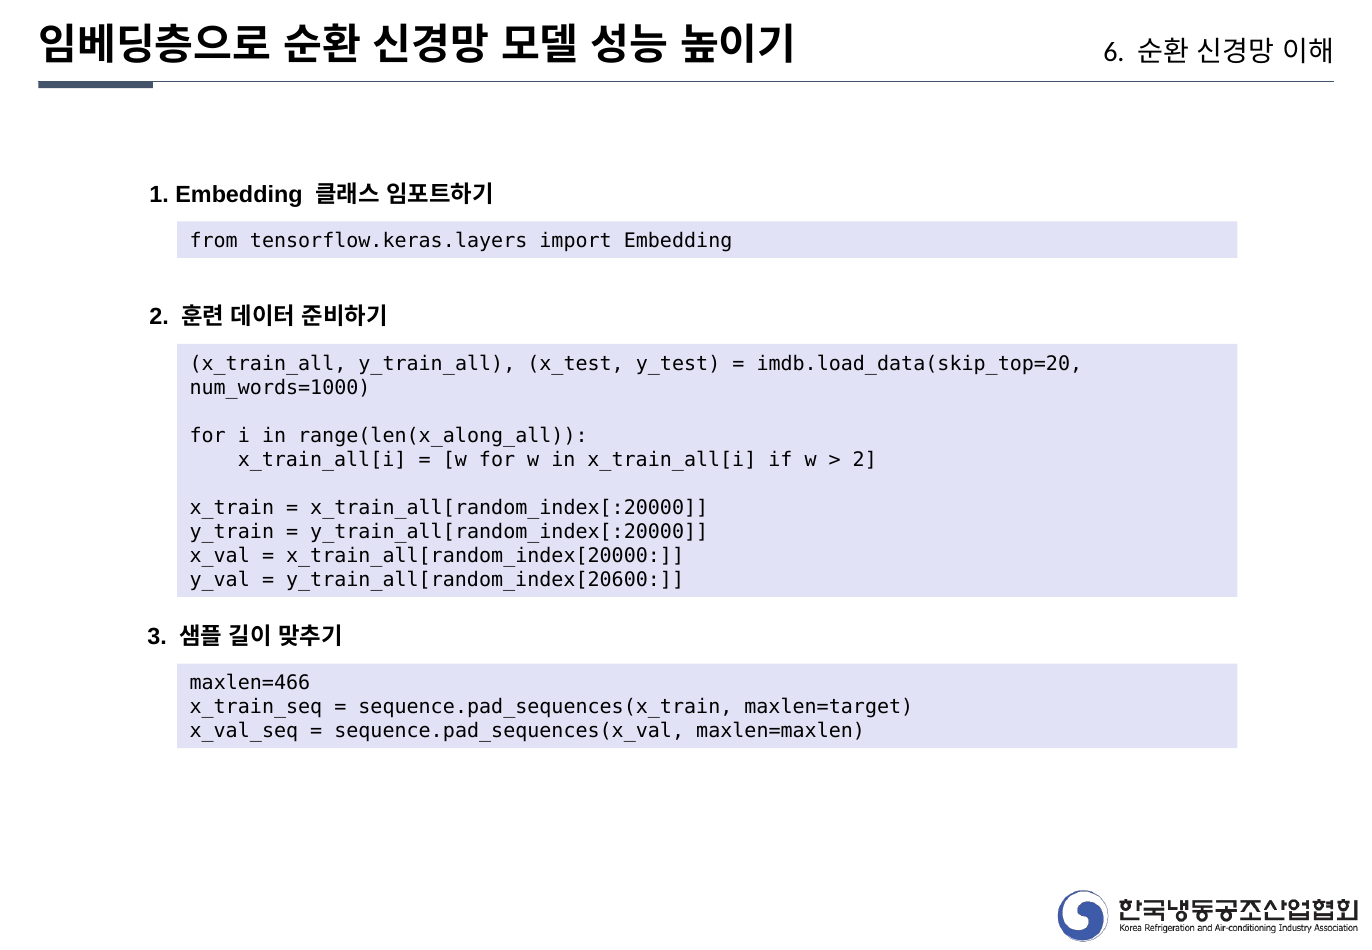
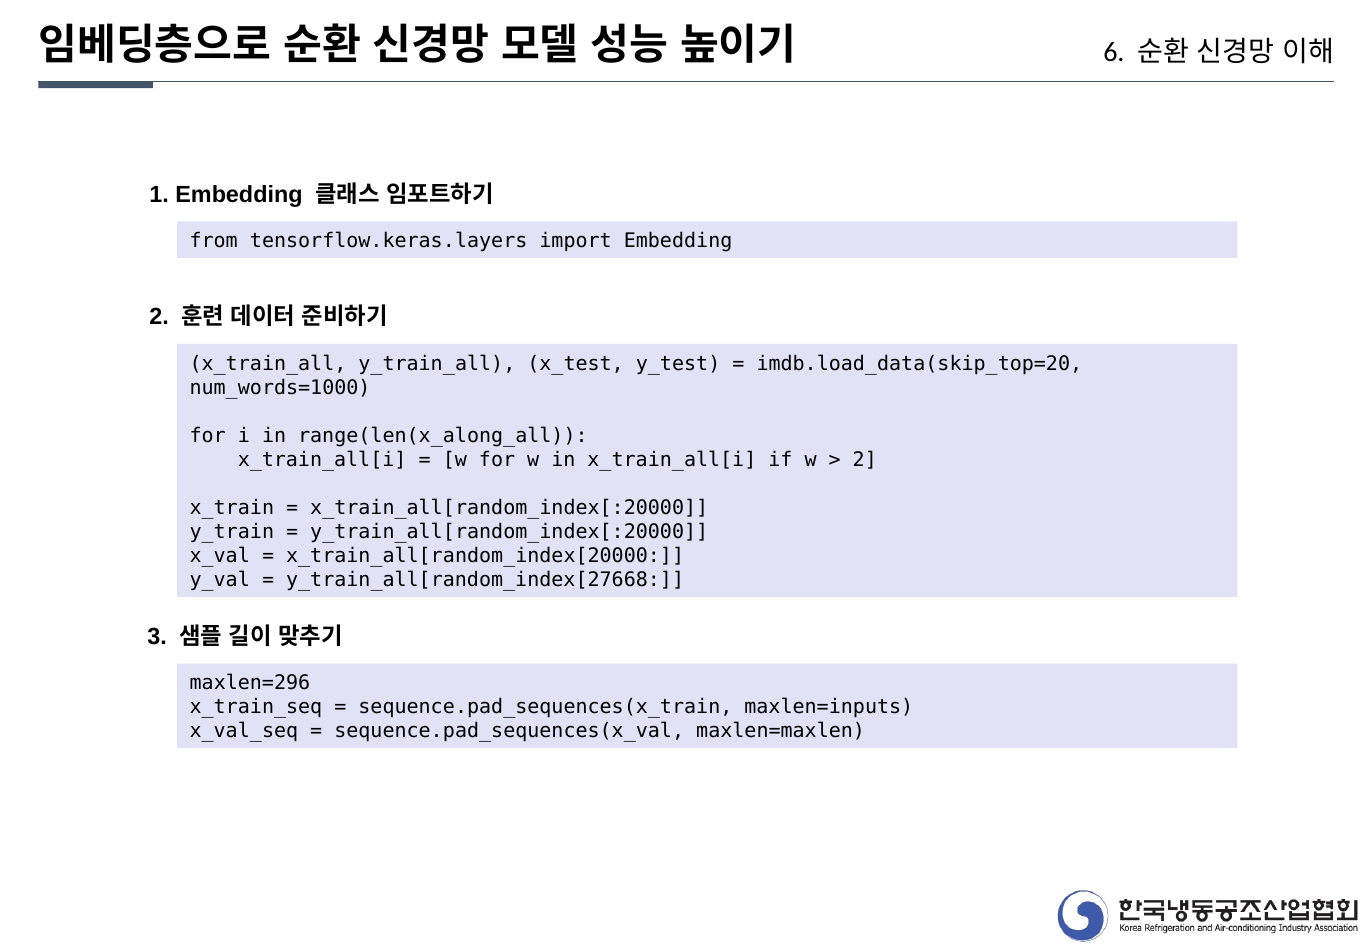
y_train_all[random_index[20600: y_train_all[random_index[20600 -> y_train_all[random_index[27668
maxlen=466: maxlen=466 -> maxlen=296
maxlen=target: maxlen=target -> maxlen=inputs
